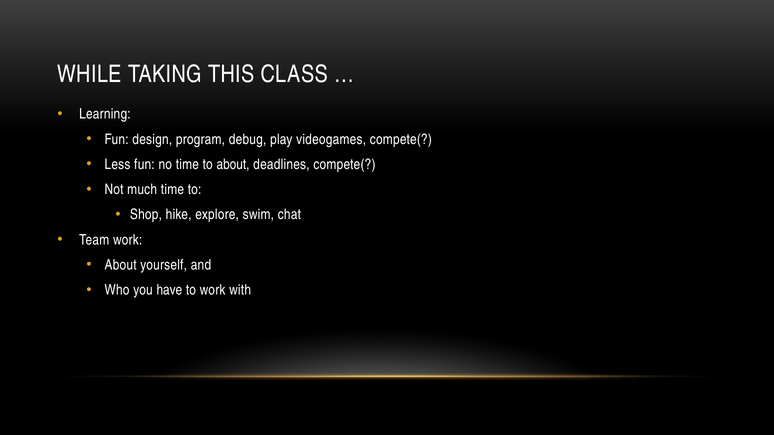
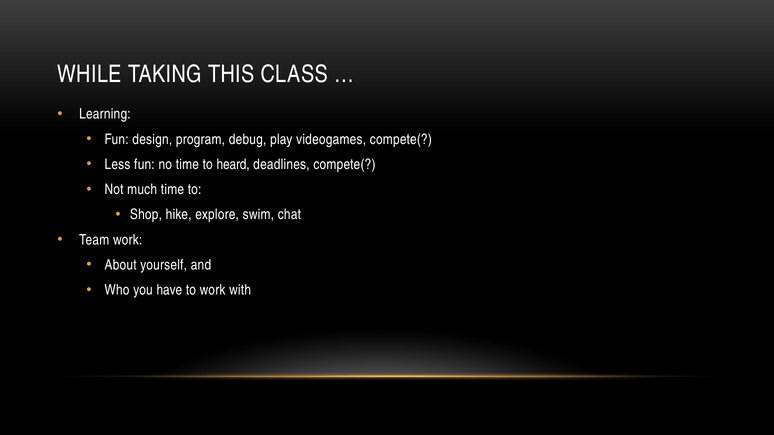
to about: about -> heard
